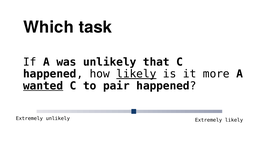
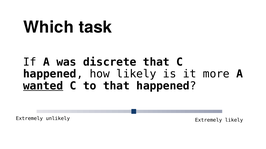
was unlikely: unlikely -> discrete
likely at (136, 74) underline: present -> none
to pair: pair -> that
